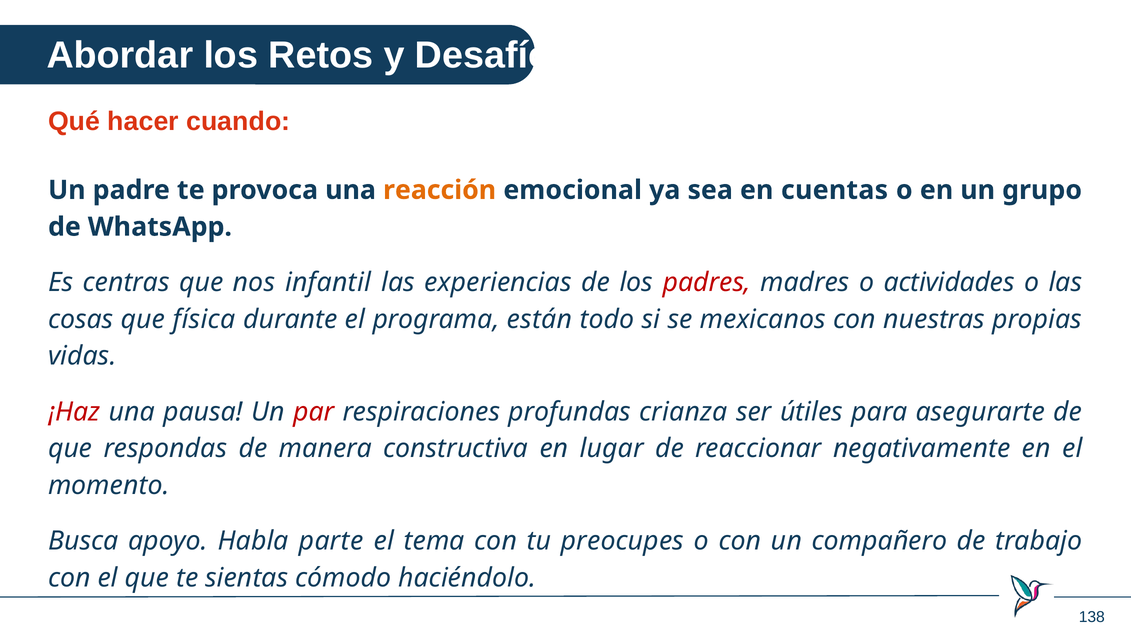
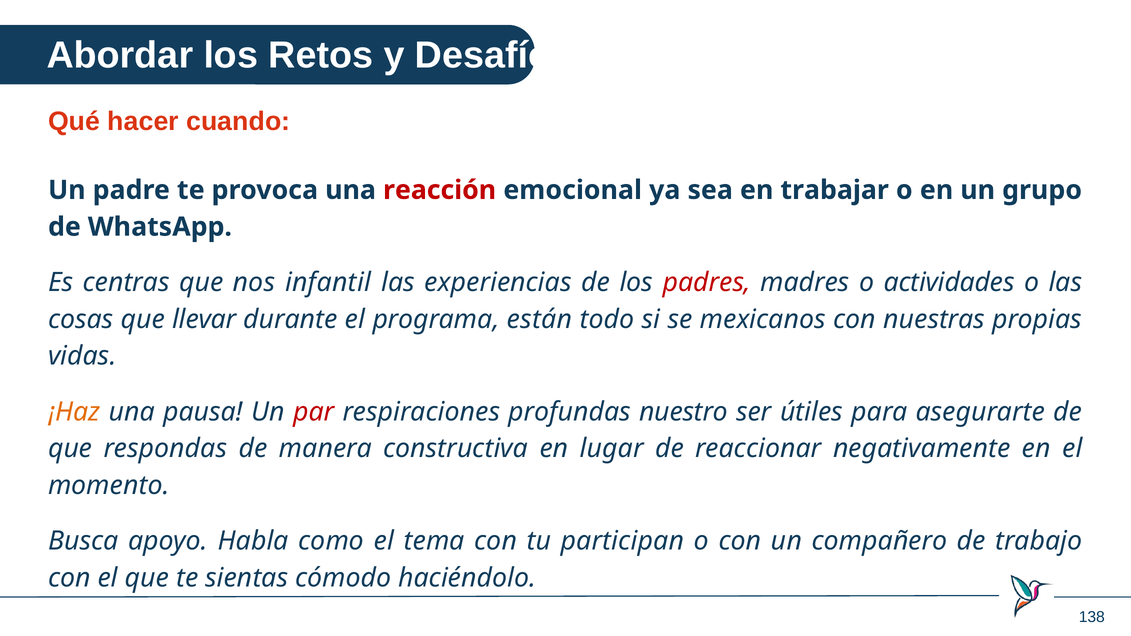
reacción colour: orange -> red
cuentas: cuentas -> trabajar
física: física -> llevar
¡Haz colour: red -> orange
crianza: crianza -> nuestro
parte: parte -> como
preocupes: preocupes -> participan
